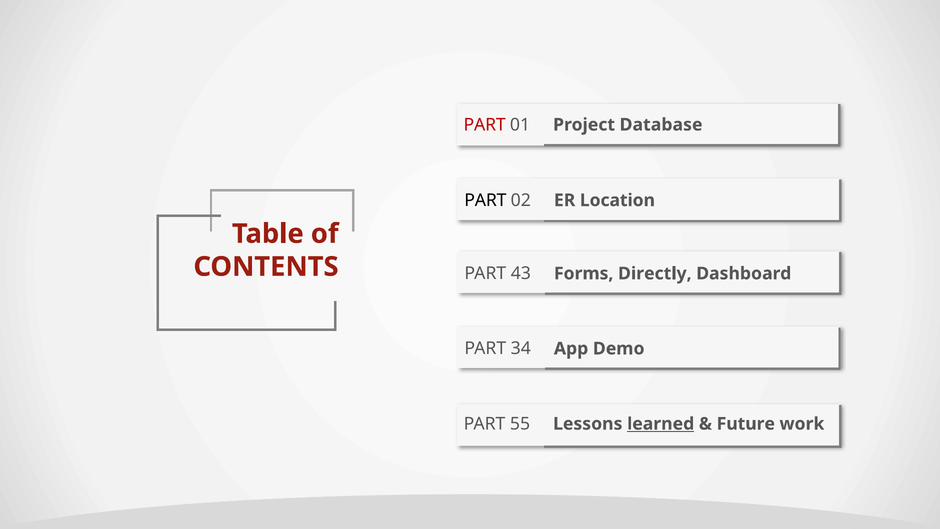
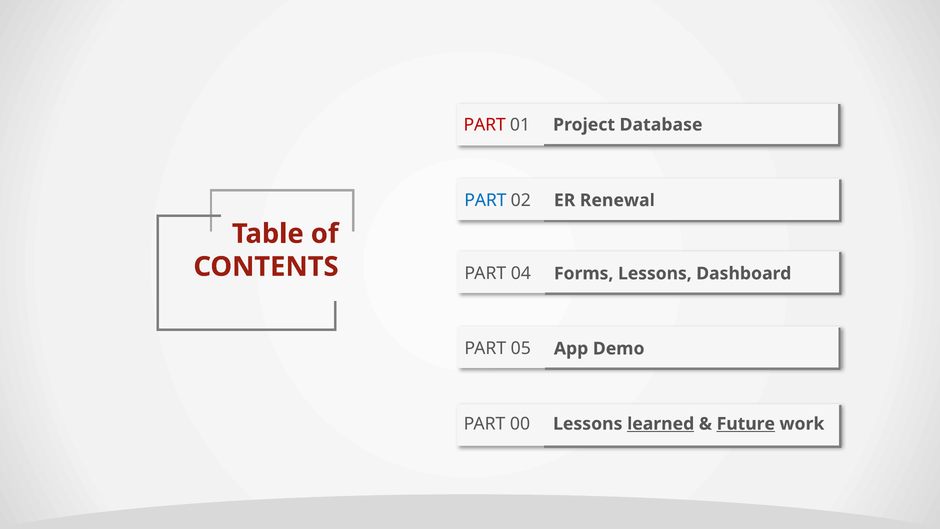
PART at (485, 200) colour: black -> blue
Location: Location -> Renewal
43: 43 -> 04
Forms Directly: Directly -> Lessons
34: 34 -> 05
55: 55 -> 00
Future underline: none -> present
